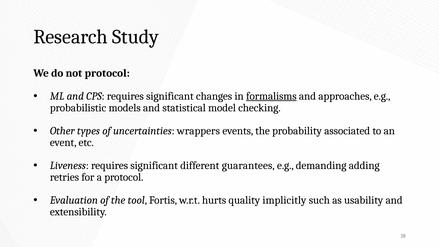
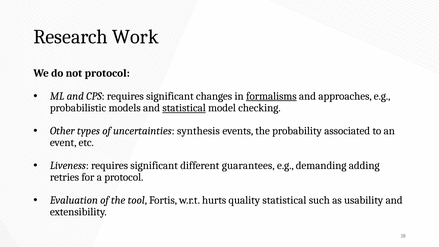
Study: Study -> Work
statistical at (184, 108) underline: none -> present
wrappers: wrappers -> synthesis
quality implicitly: implicitly -> statistical
